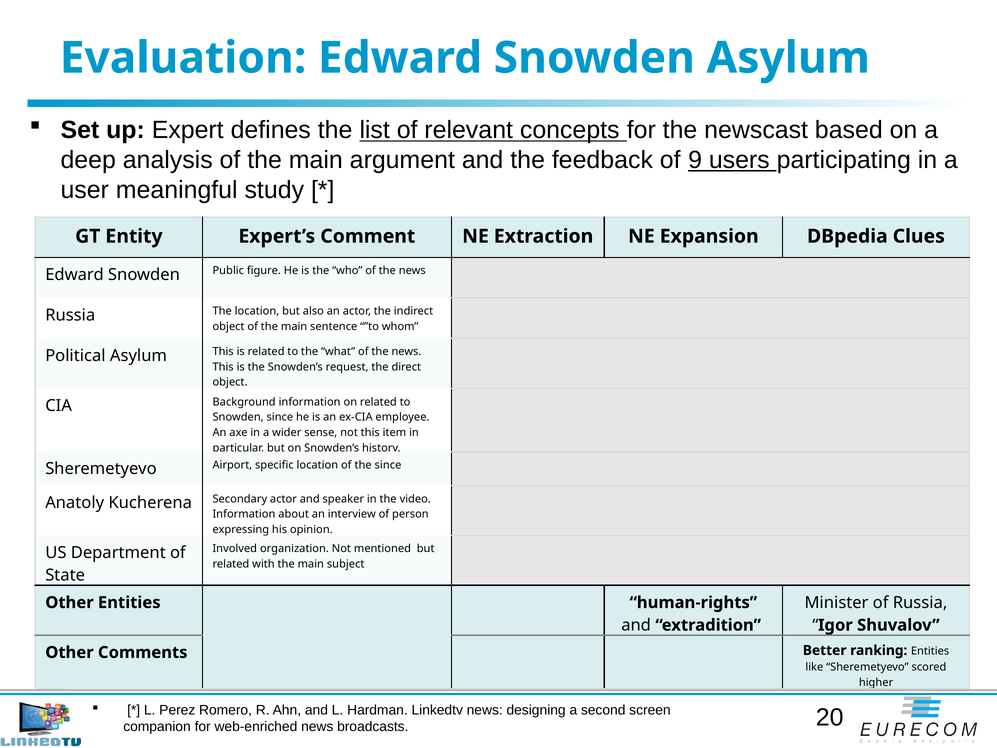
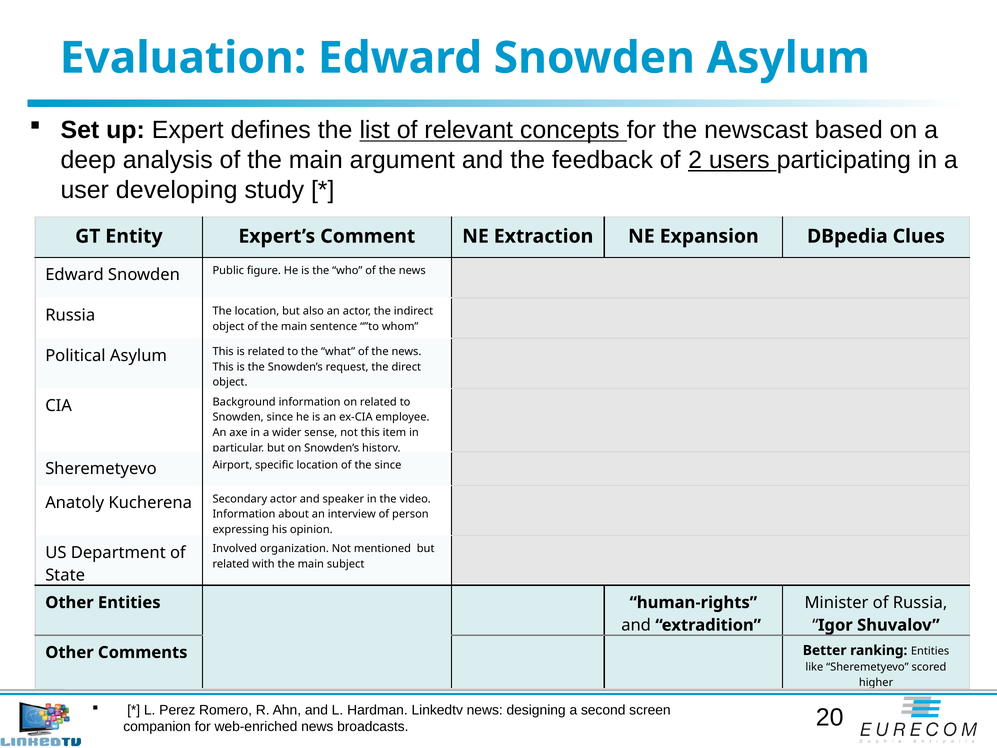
9: 9 -> 2
meaningful: meaningful -> developing
